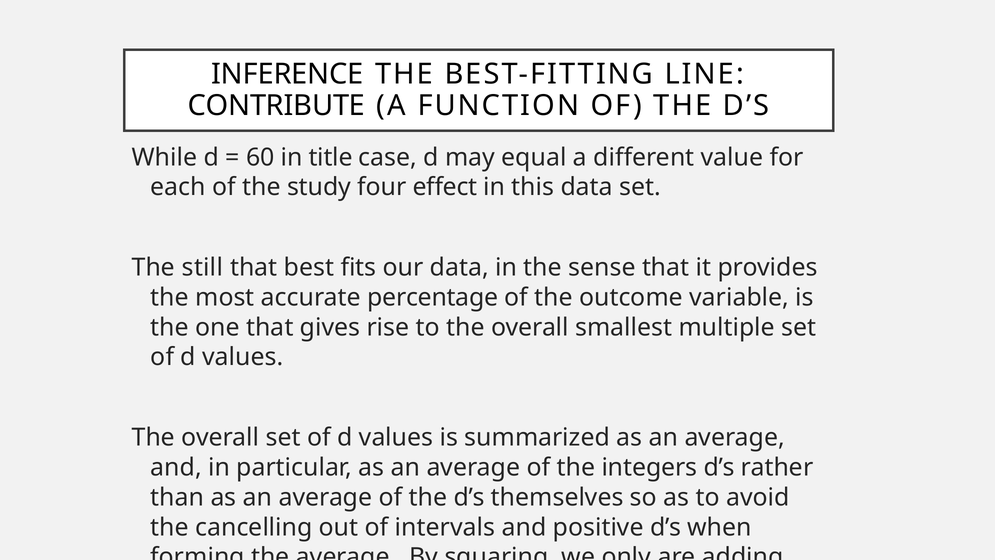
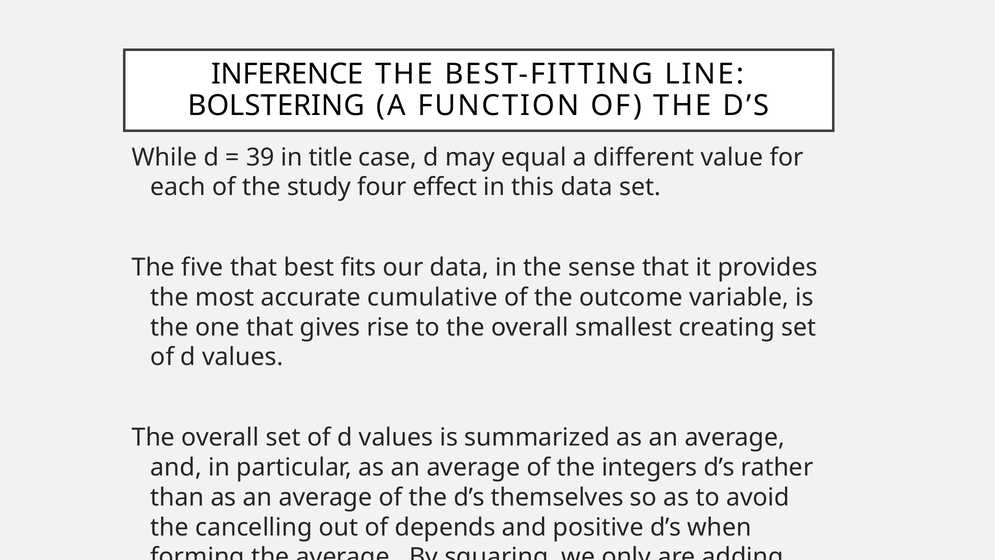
CONTRIBUTE: CONTRIBUTE -> BOLSTERING
60: 60 -> 39
still: still -> five
percentage: percentage -> cumulative
multiple: multiple -> creating
intervals: intervals -> depends
